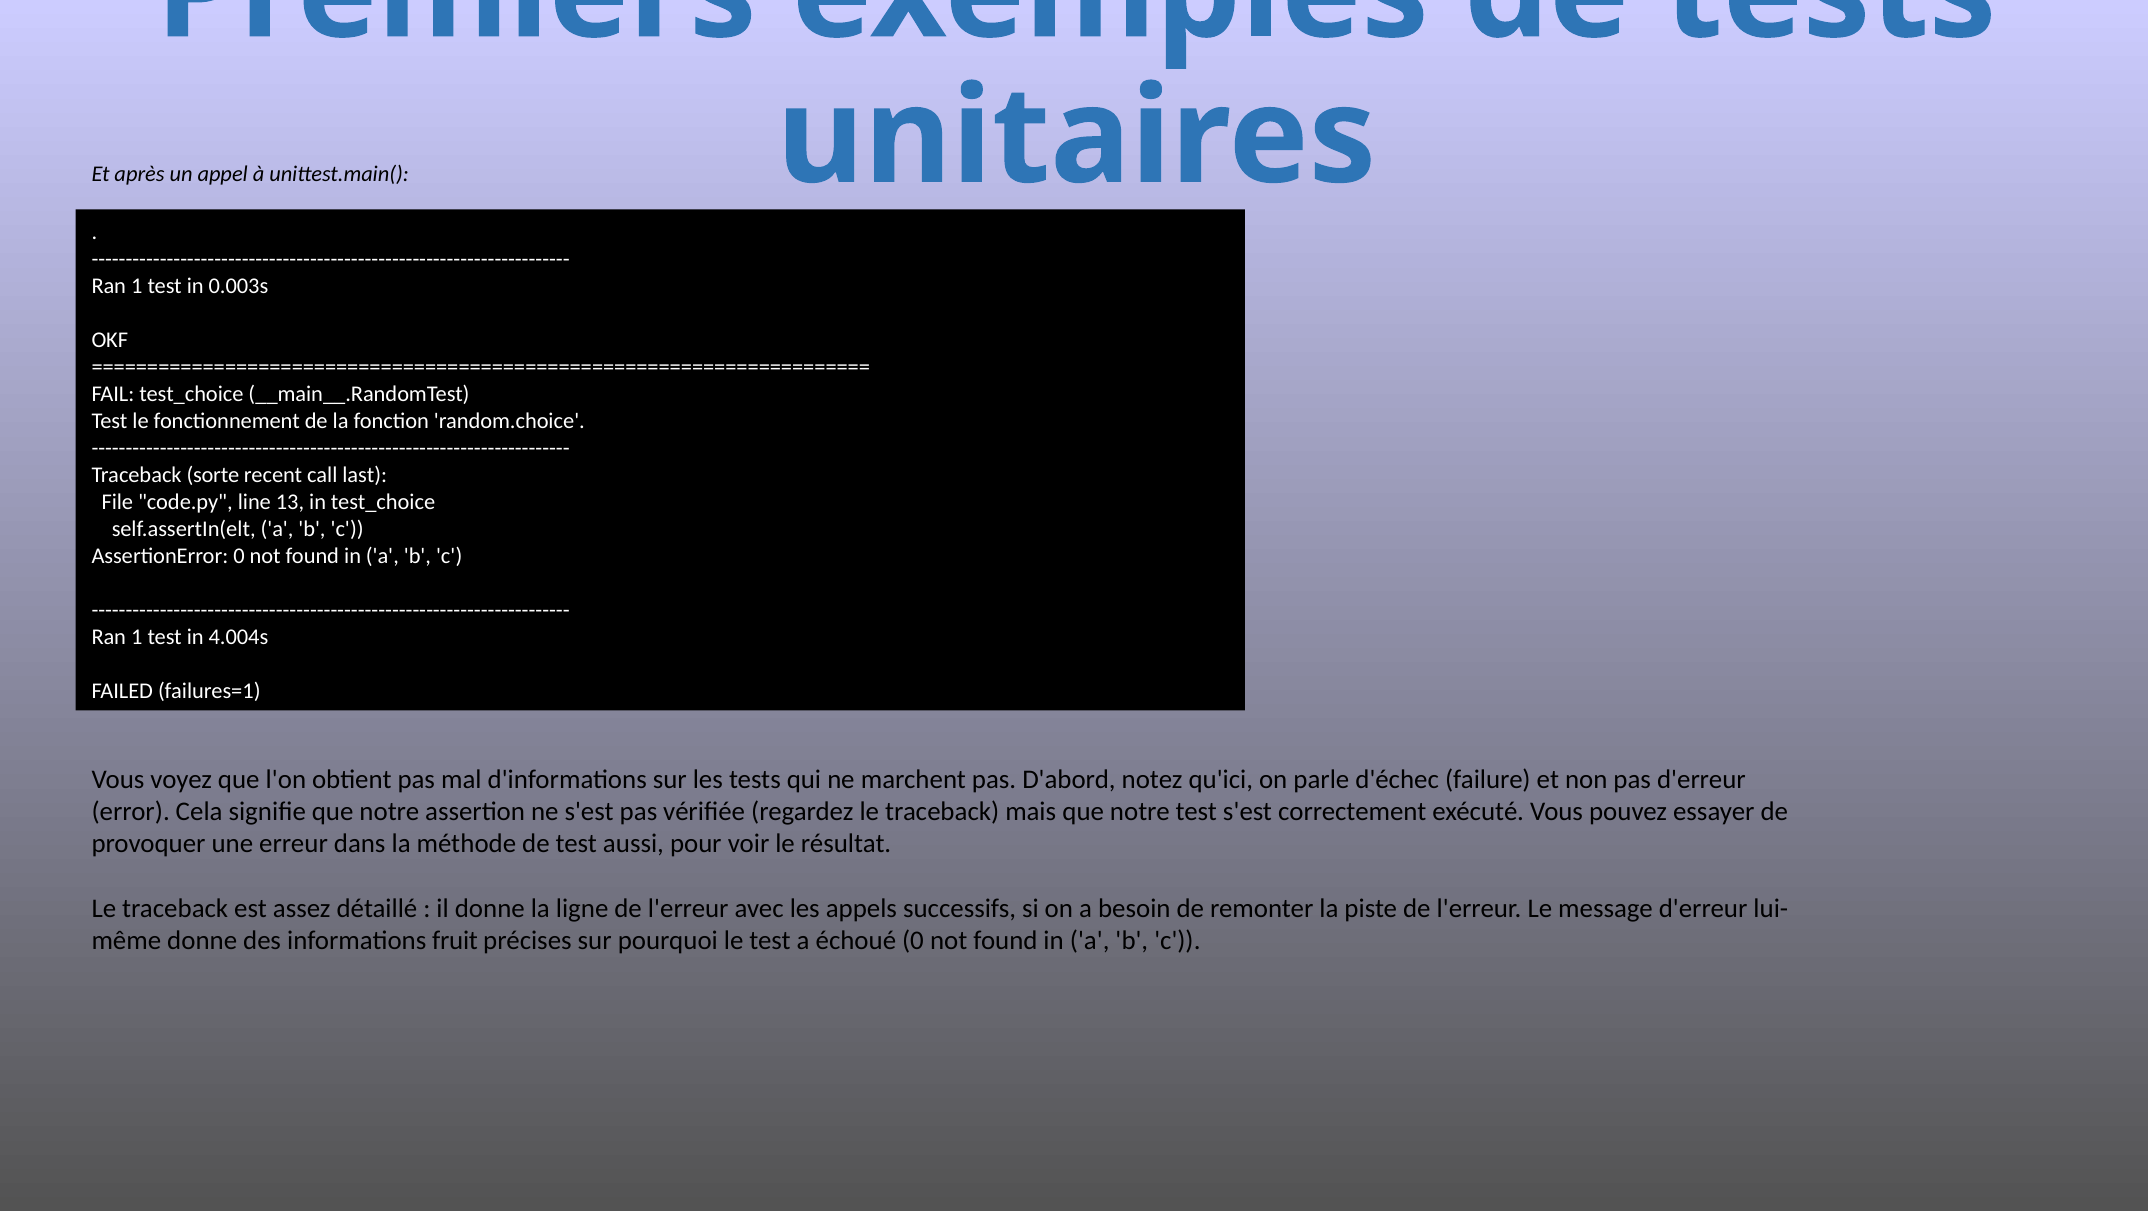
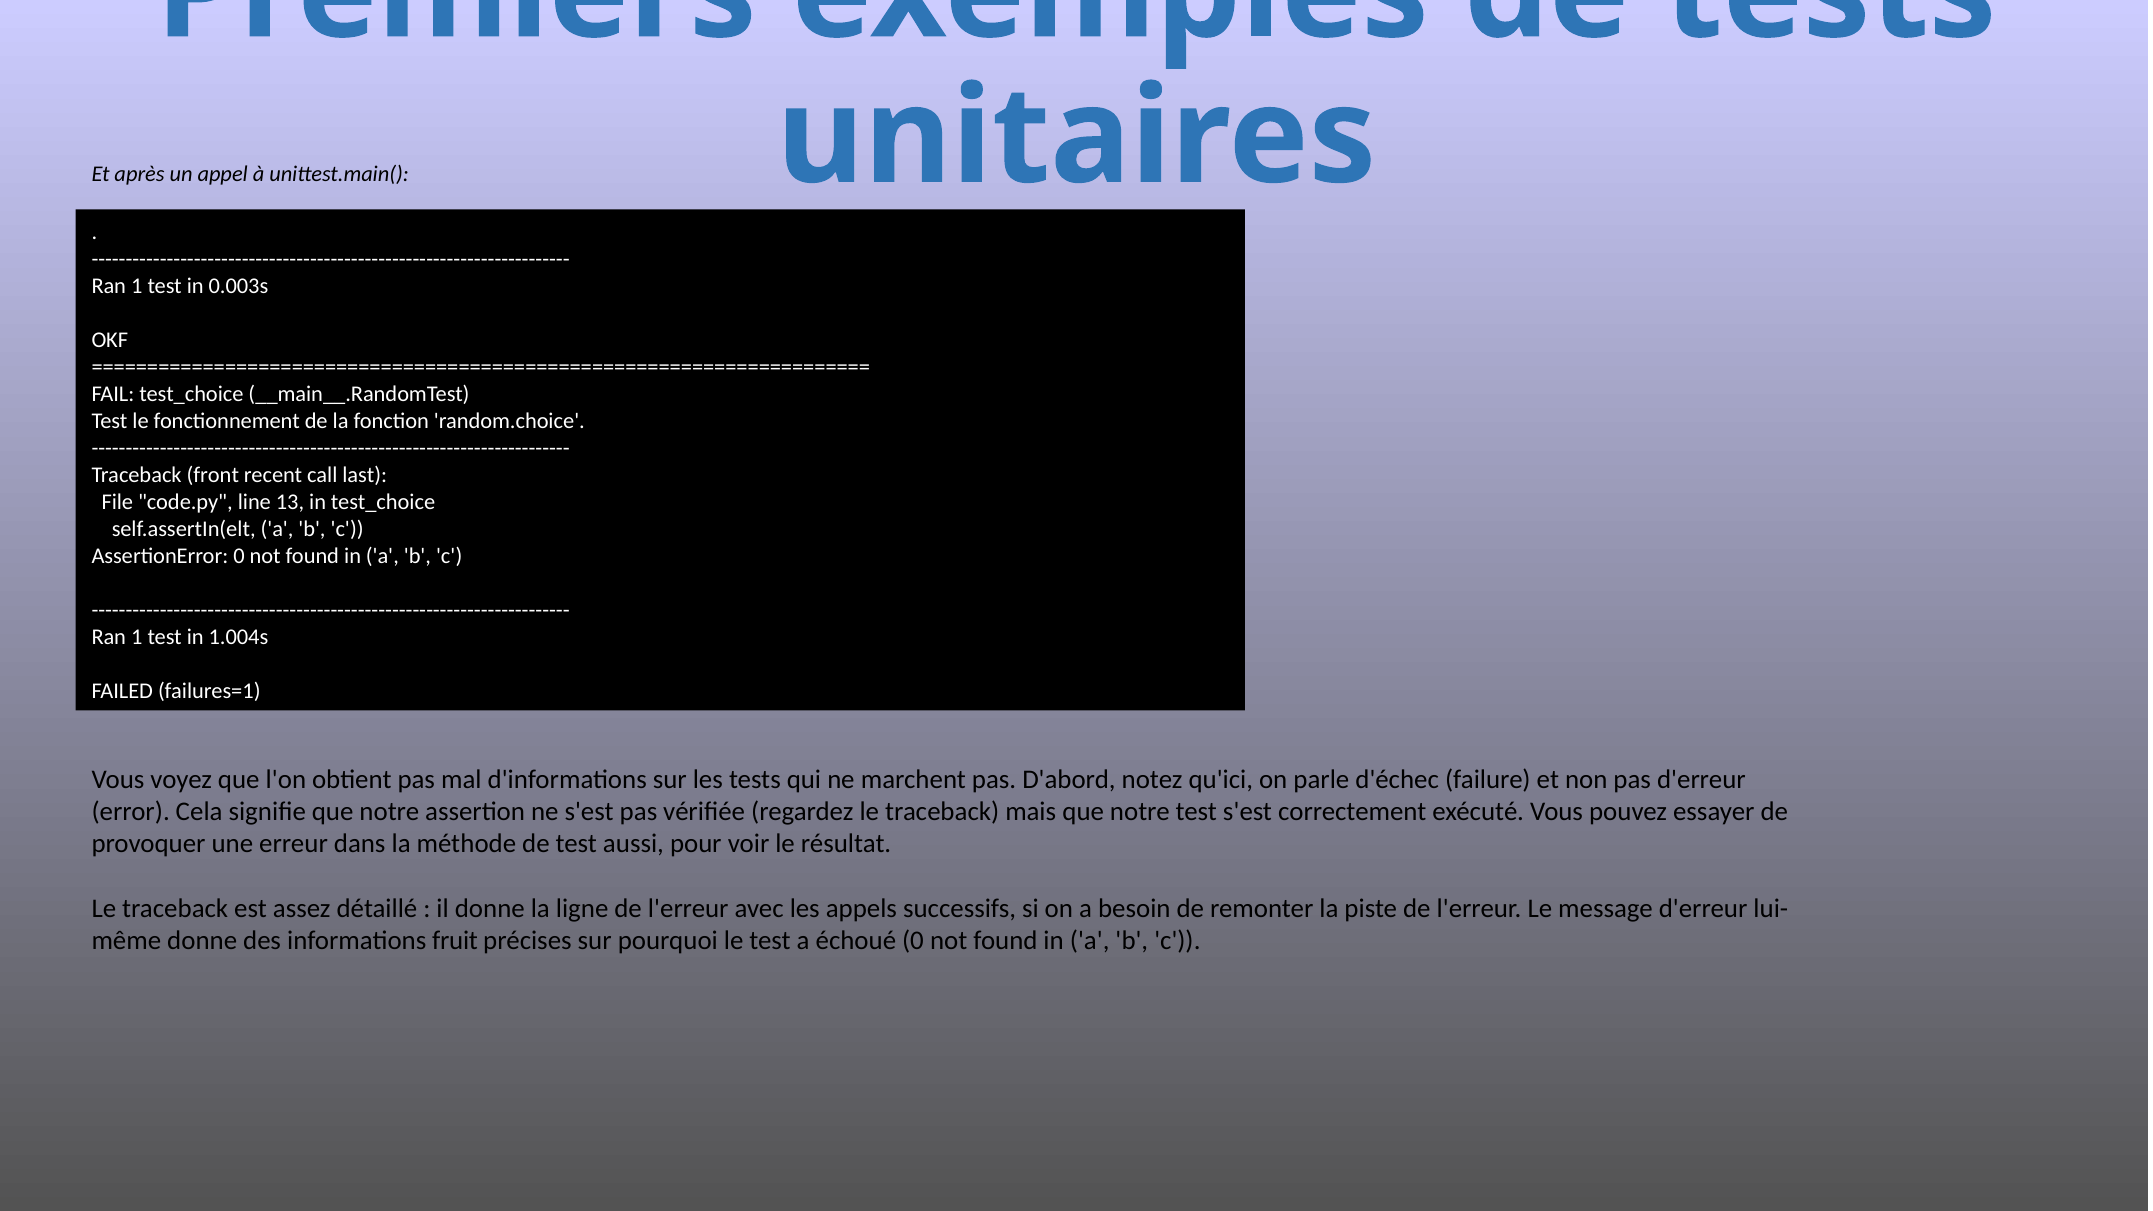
sorte: sorte -> front
4.004s: 4.004s -> 1.004s
